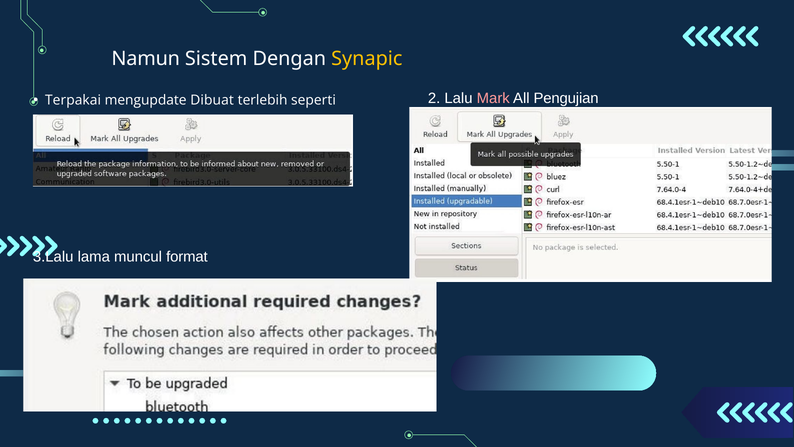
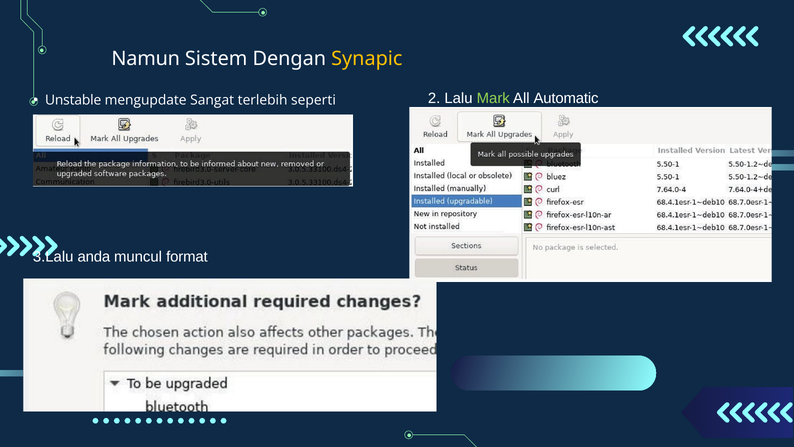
Terpakai: Terpakai -> Unstable
Dibuat: Dibuat -> Sangat
Mark colour: pink -> light green
Pengujian: Pengujian -> Automatic
lama: lama -> anda
